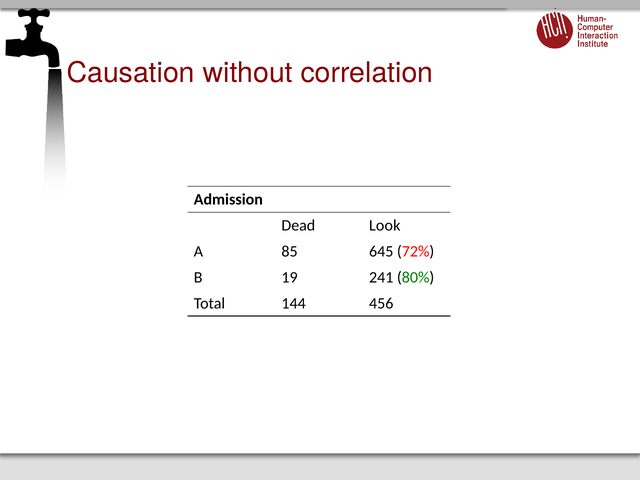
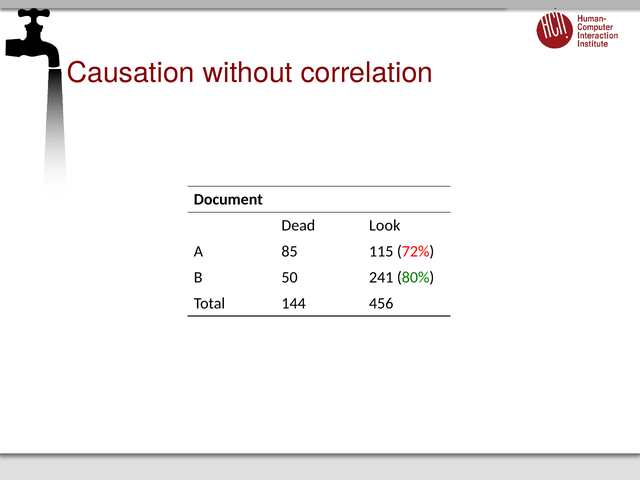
Admission: Admission -> Document
645: 645 -> 115
19: 19 -> 50
